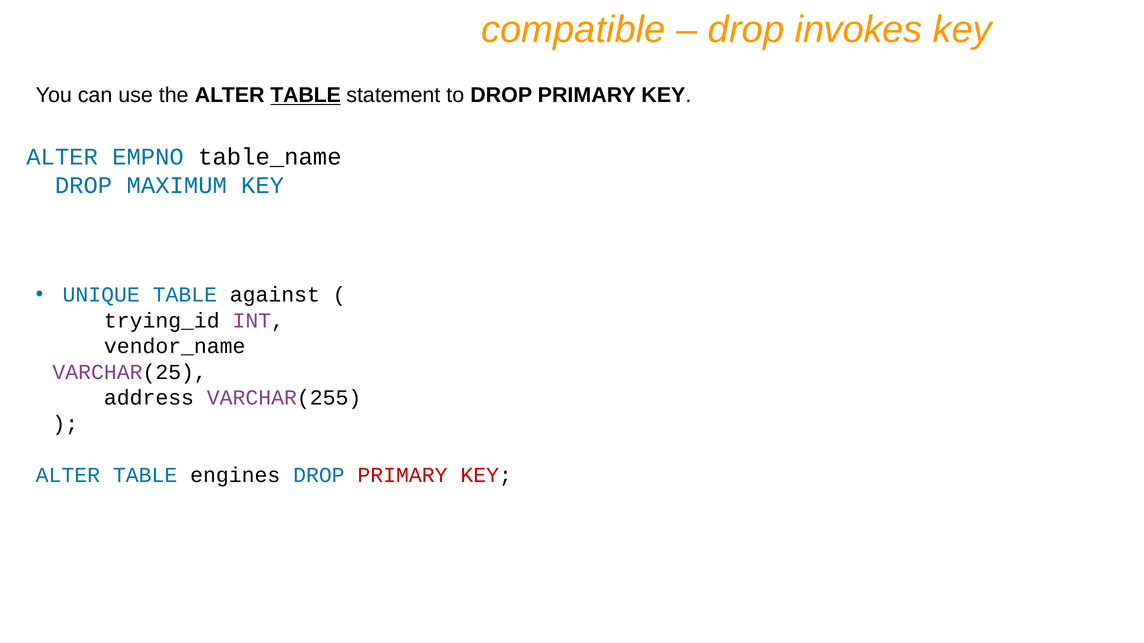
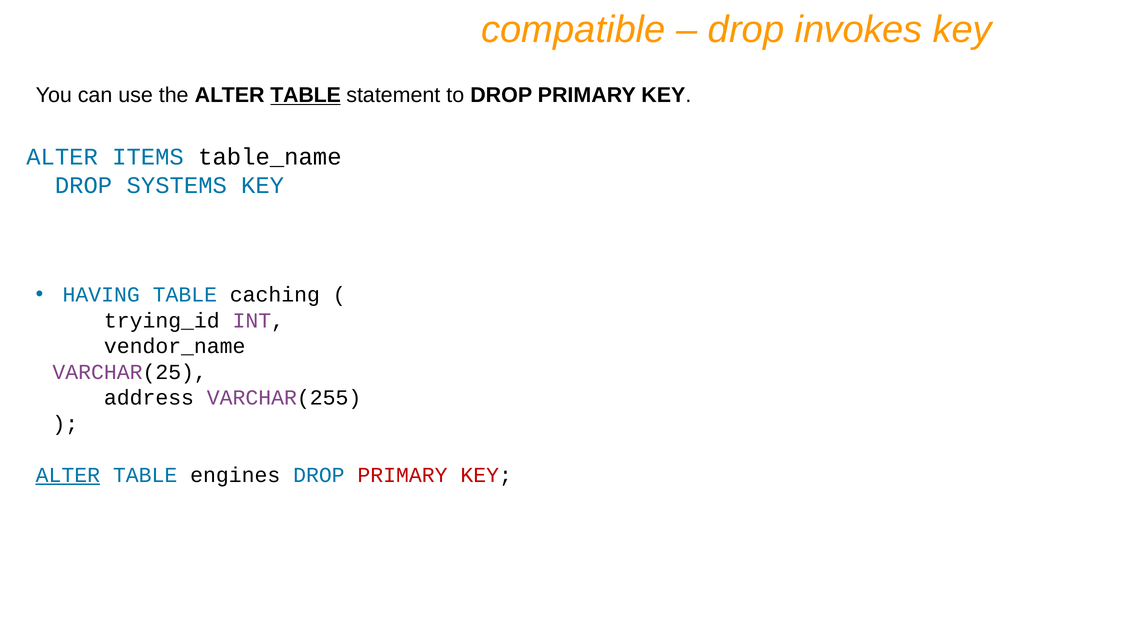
EMPNO: EMPNO -> ITEMS
MAXIMUM: MAXIMUM -> SYSTEMS
UNIQUE: UNIQUE -> HAVING
against: against -> caching
ALTER at (68, 475) underline: none -> present
